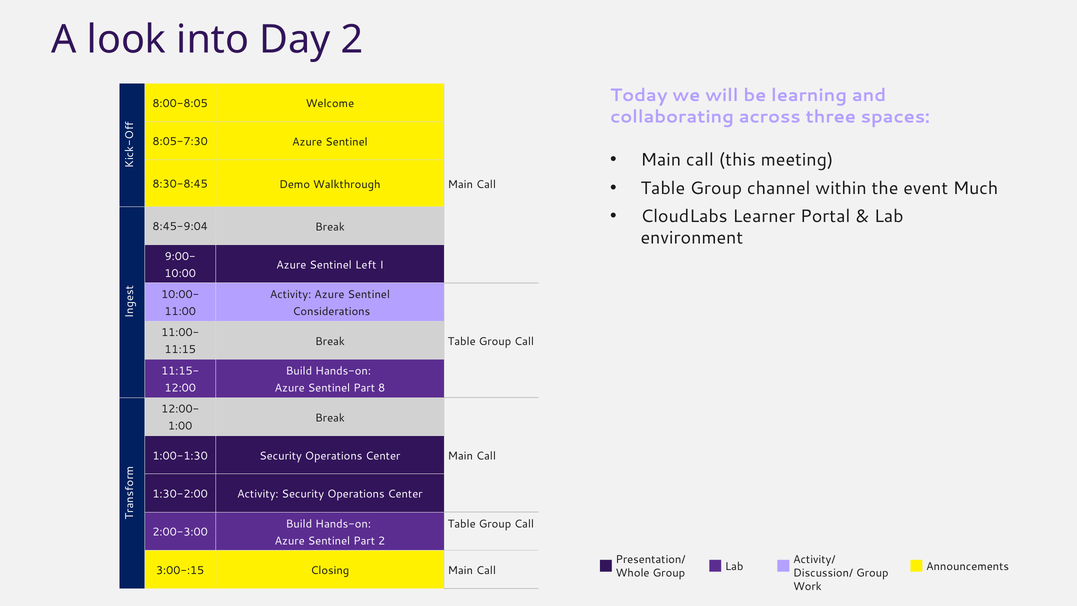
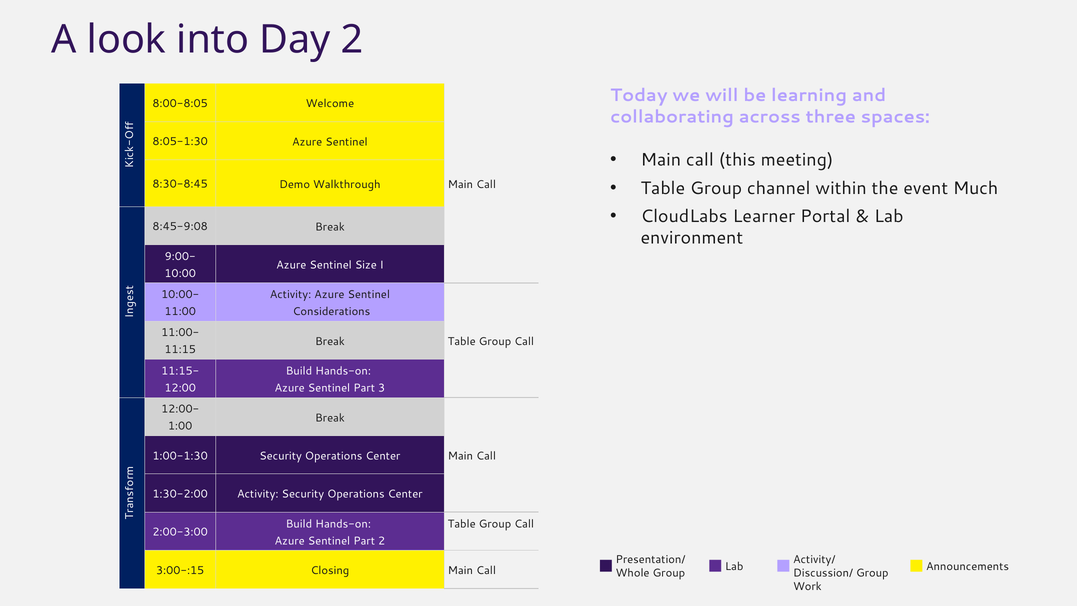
8:05-7:30: 8:05-7:30 -> 8:05-1:30
8:45-9:04: 8:45-9:04 -> 8:45-9:08
Left: Left -> Size
8: 8 -> 3
